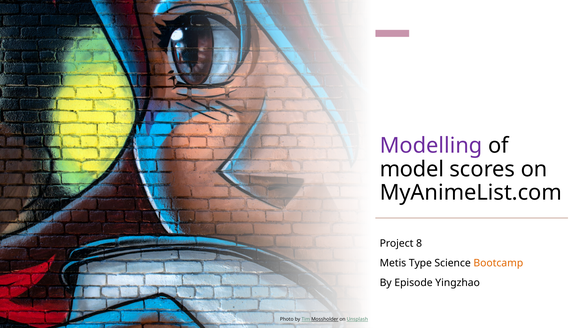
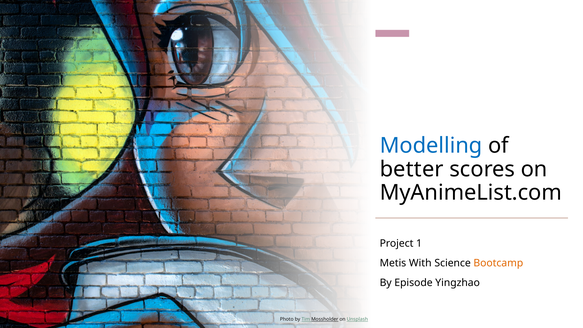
Modelling colour: purple -> blue
model: model -> better
8: 8 -> 1
Type: Type -> With
